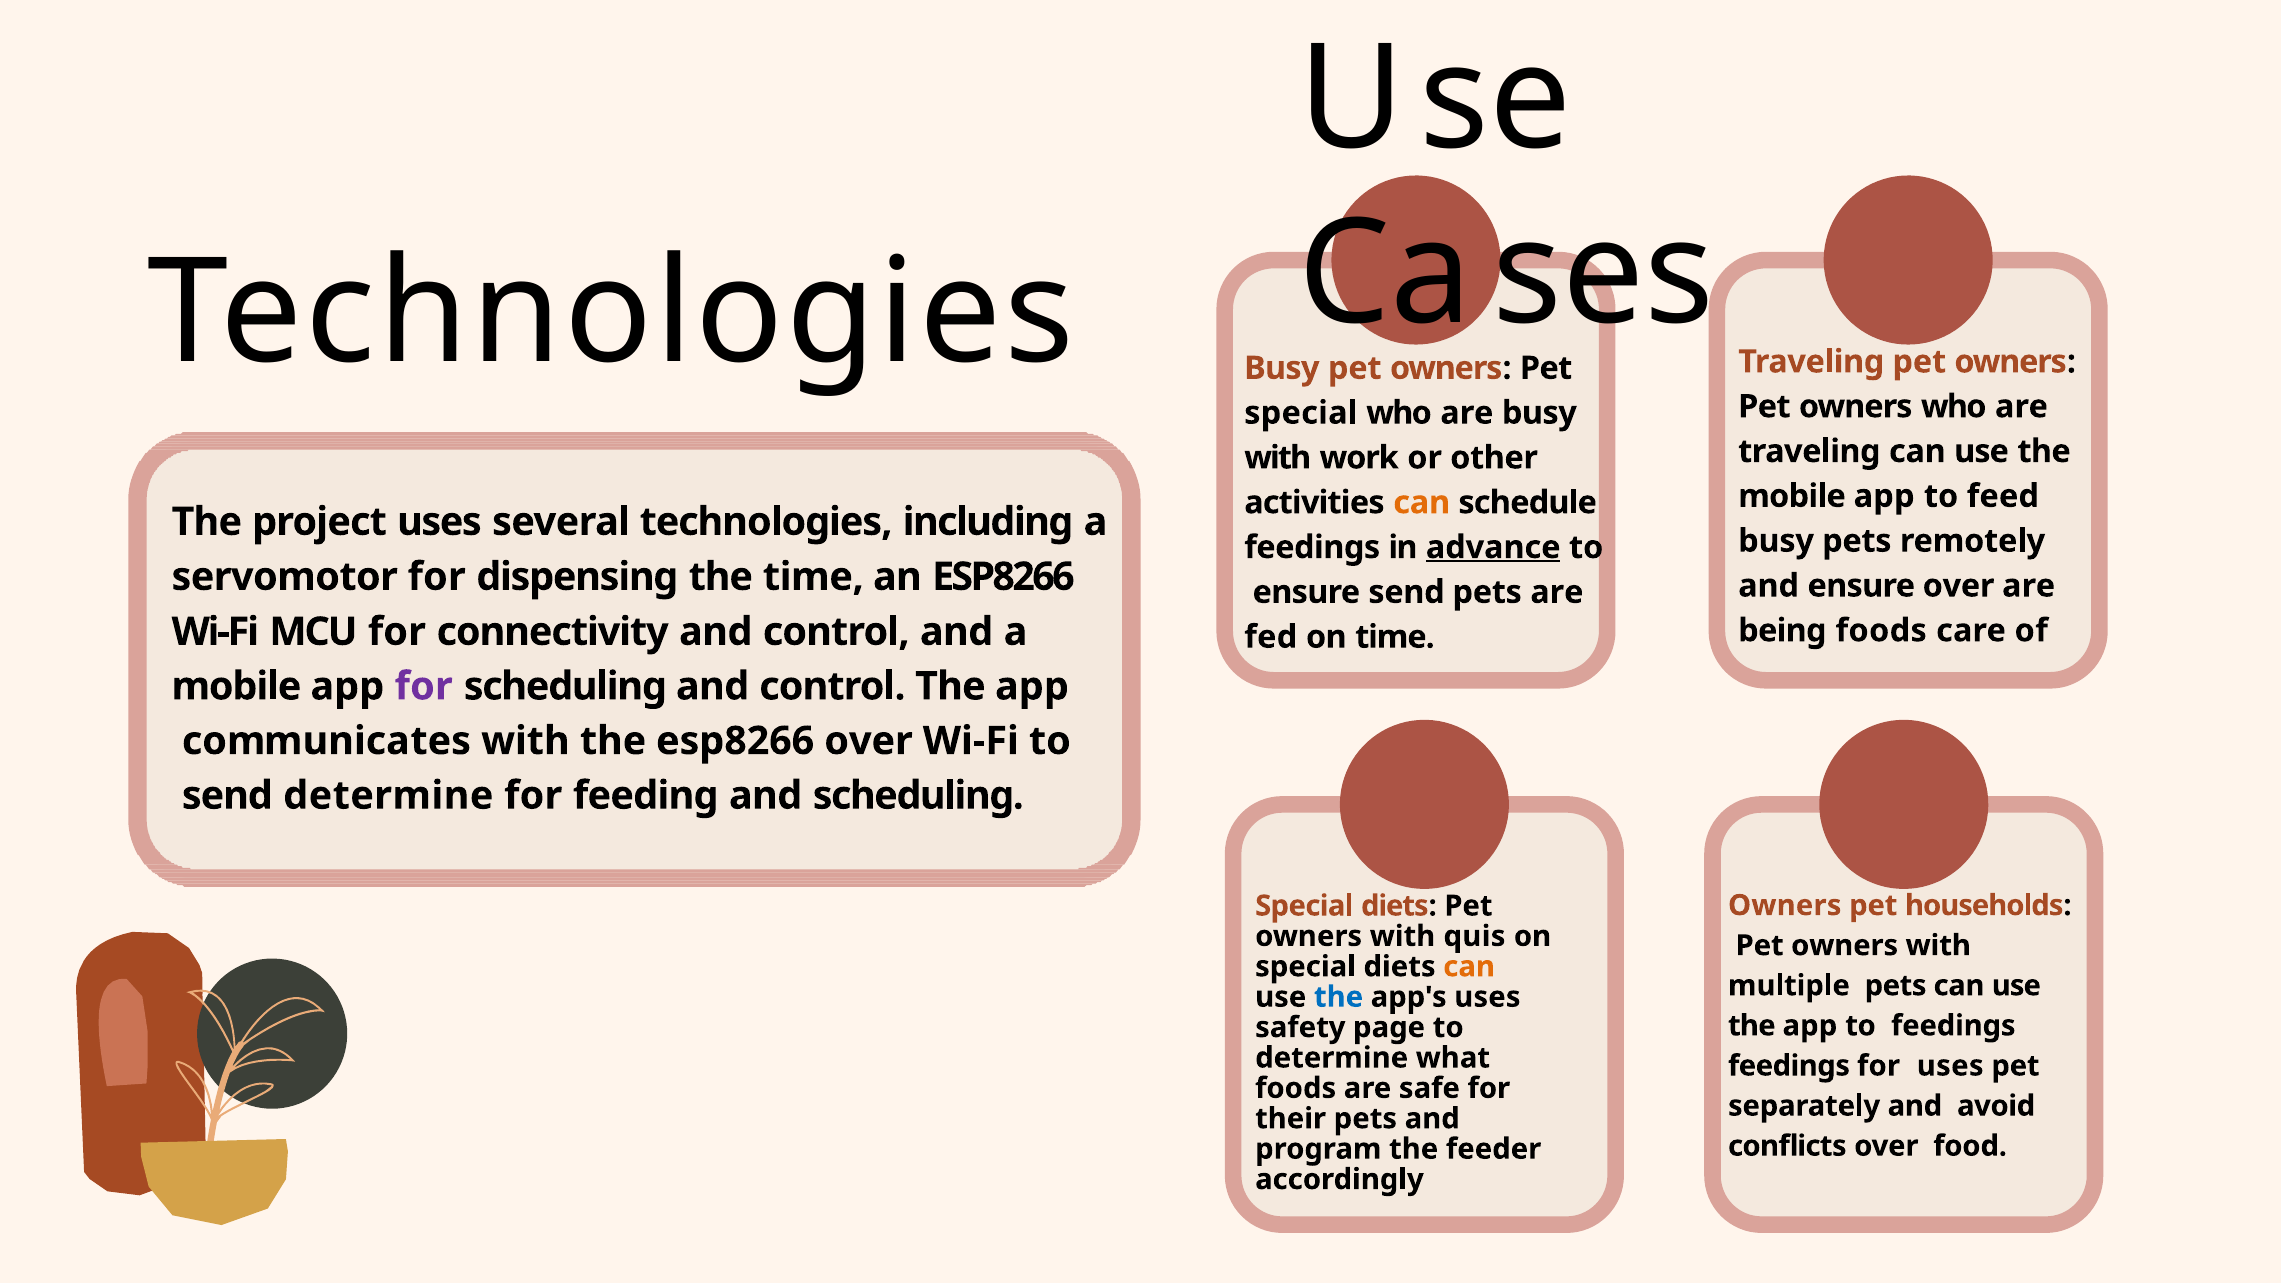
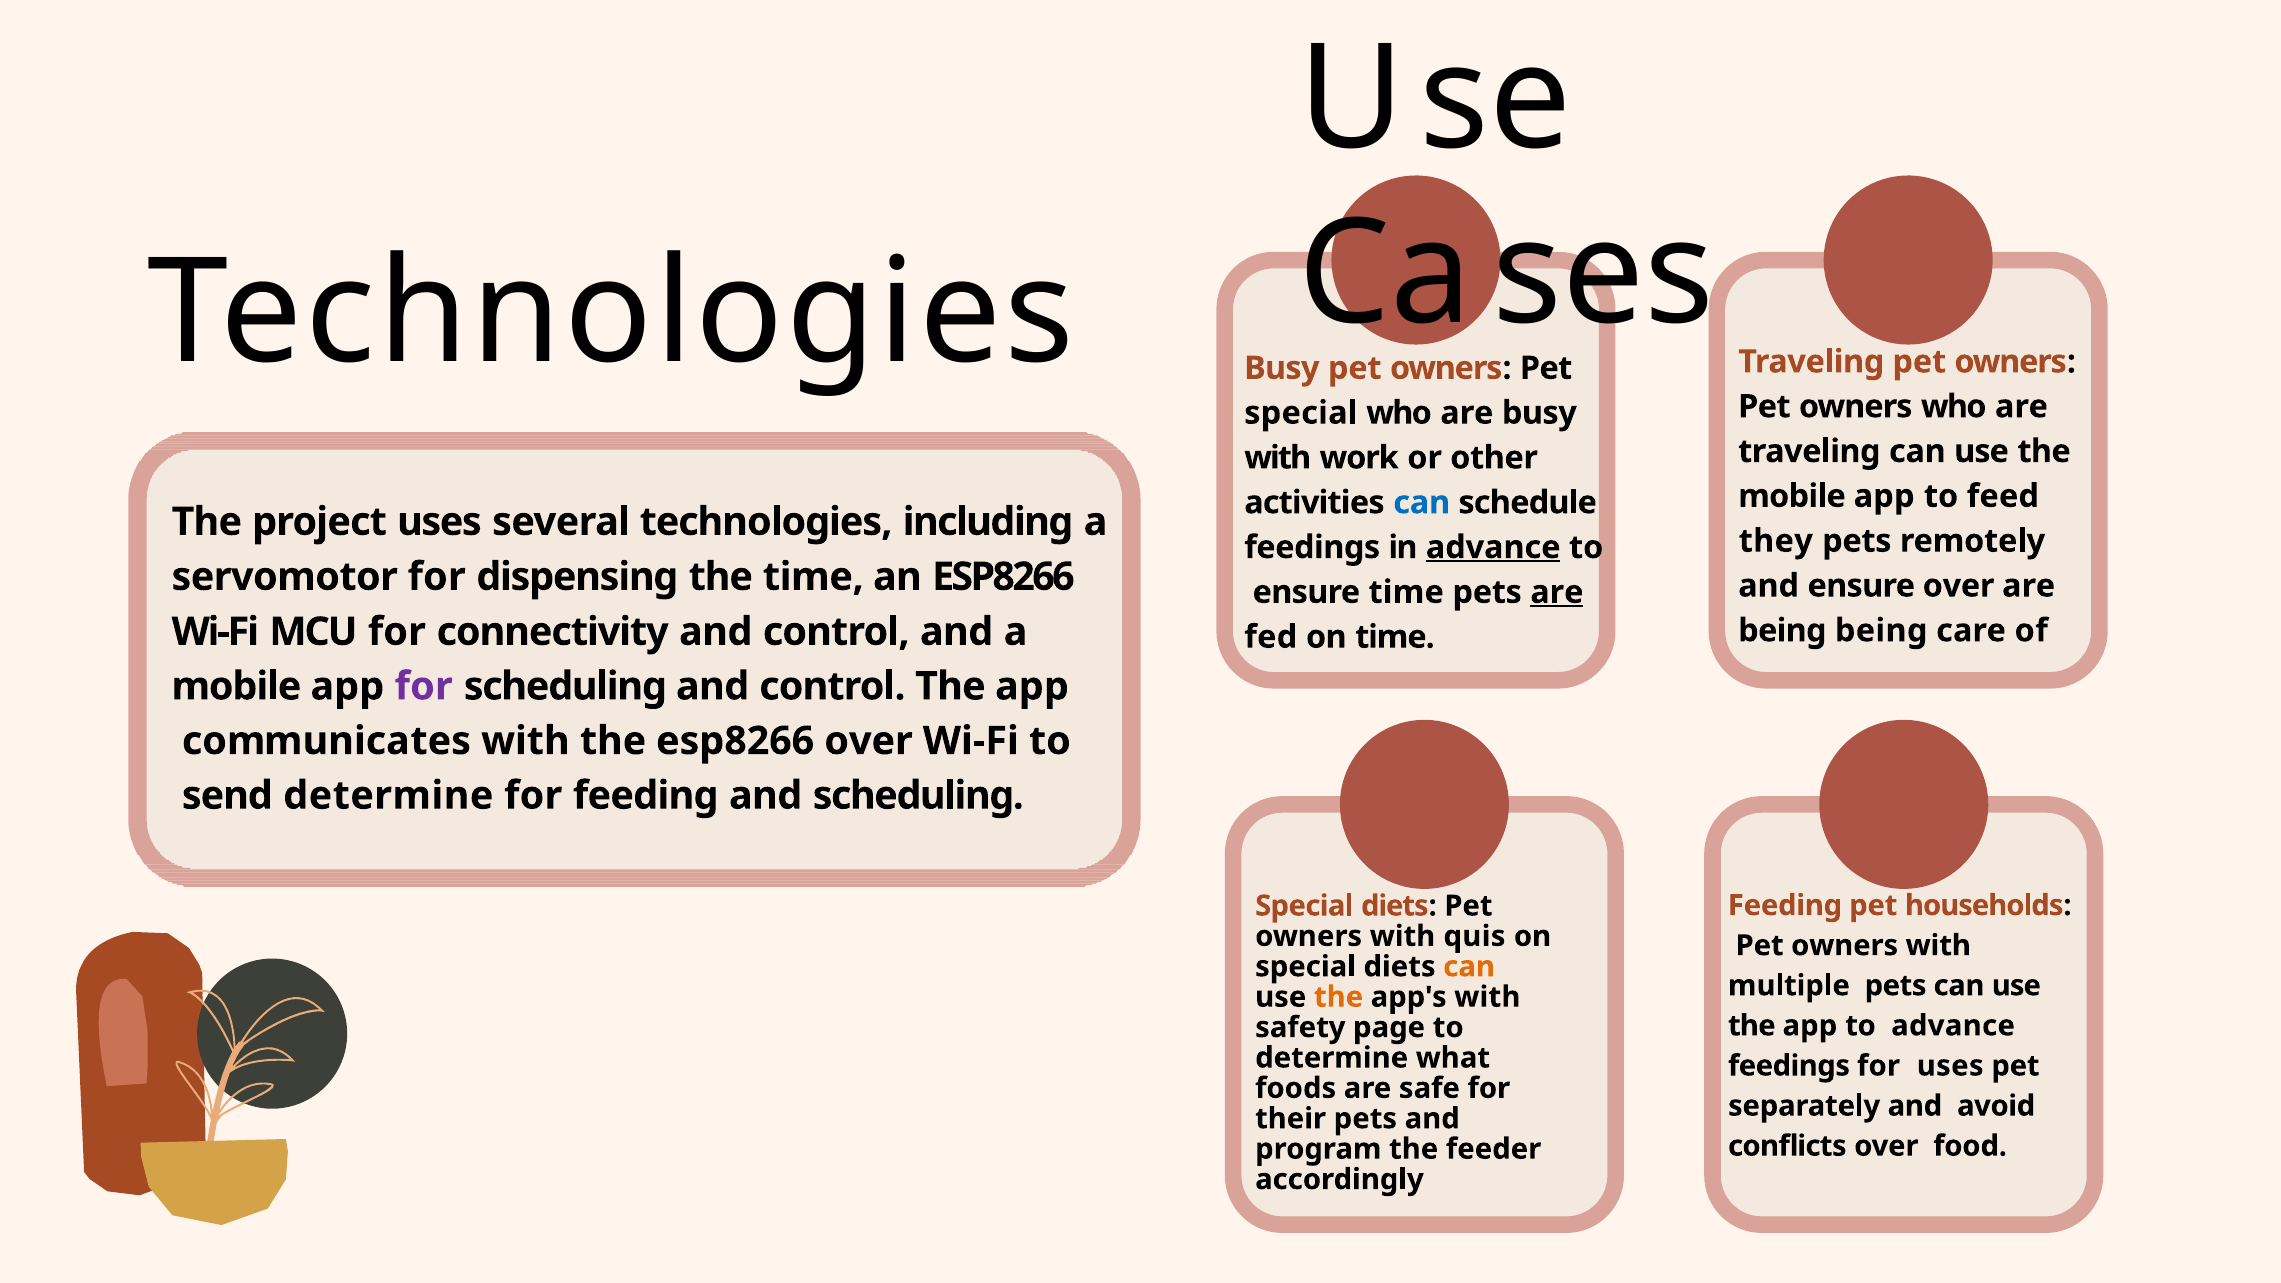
can at (1422, 503) colour: orange -> blue
busy at (1776, 541): busy -> they
ensure send: send -> time
are at (1557, 592) underline: none -> present
being foods: foods -> being
Owners at (1785, 906): Owners -> Feeding
the at (1339, 997) colour: blue -> orange
app's uses: uses -> with
to feedings: feedings -> advance
